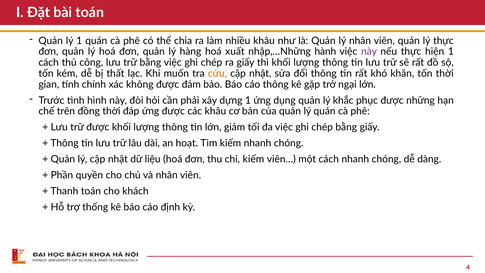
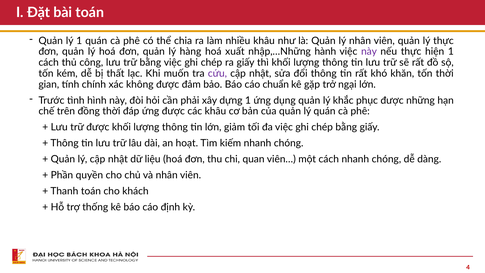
cứu colour: orange -> purple
cáo thông: thông -> chuẩn
chi kiếm: kiếm -> quan
